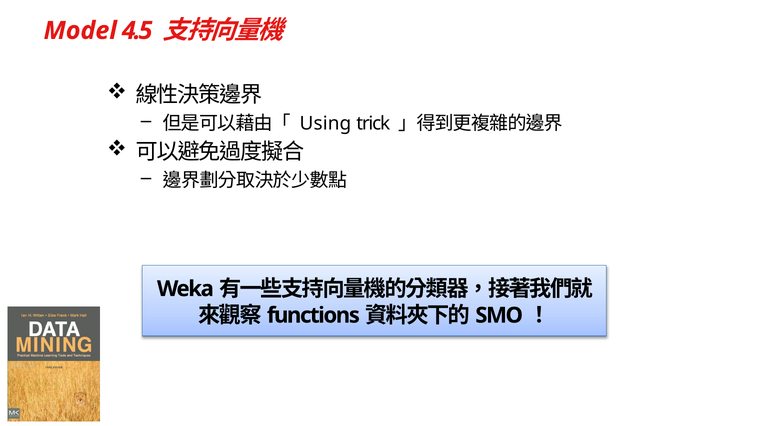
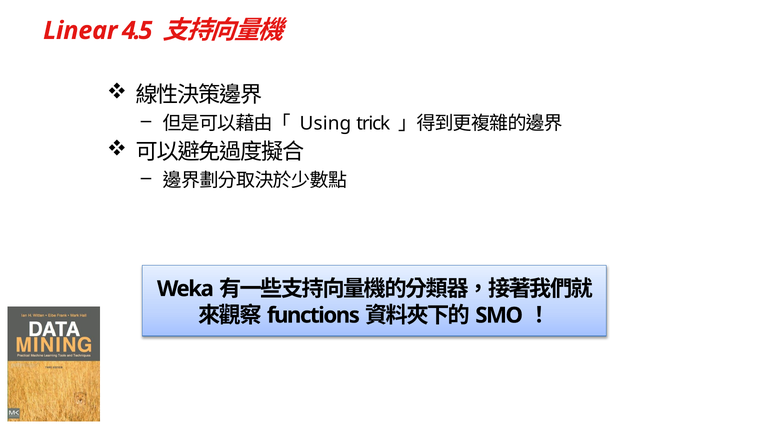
Model: Model -> Linear
